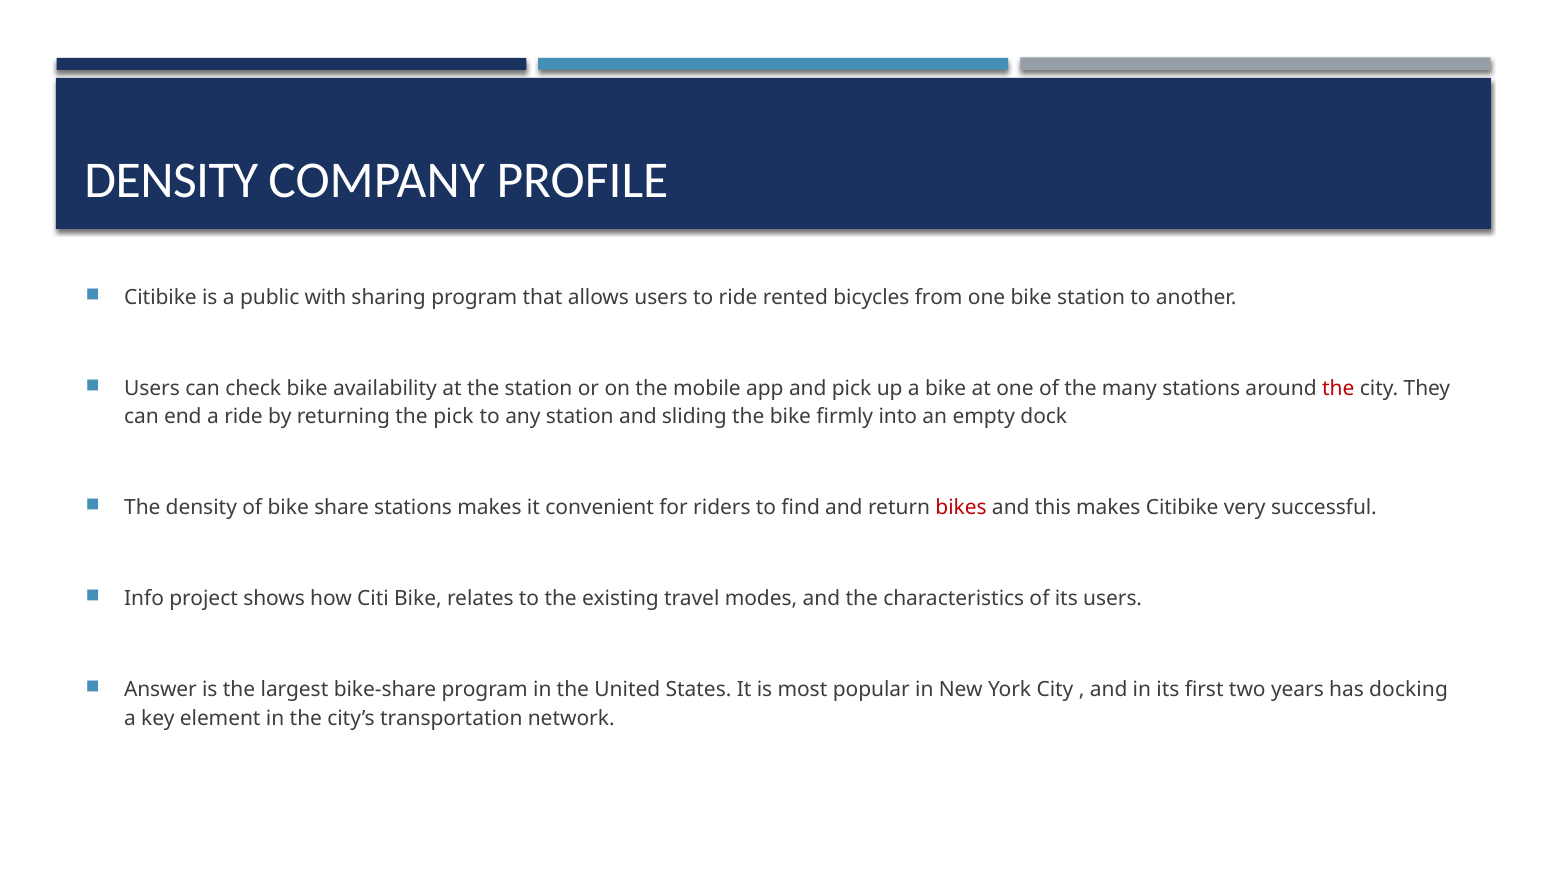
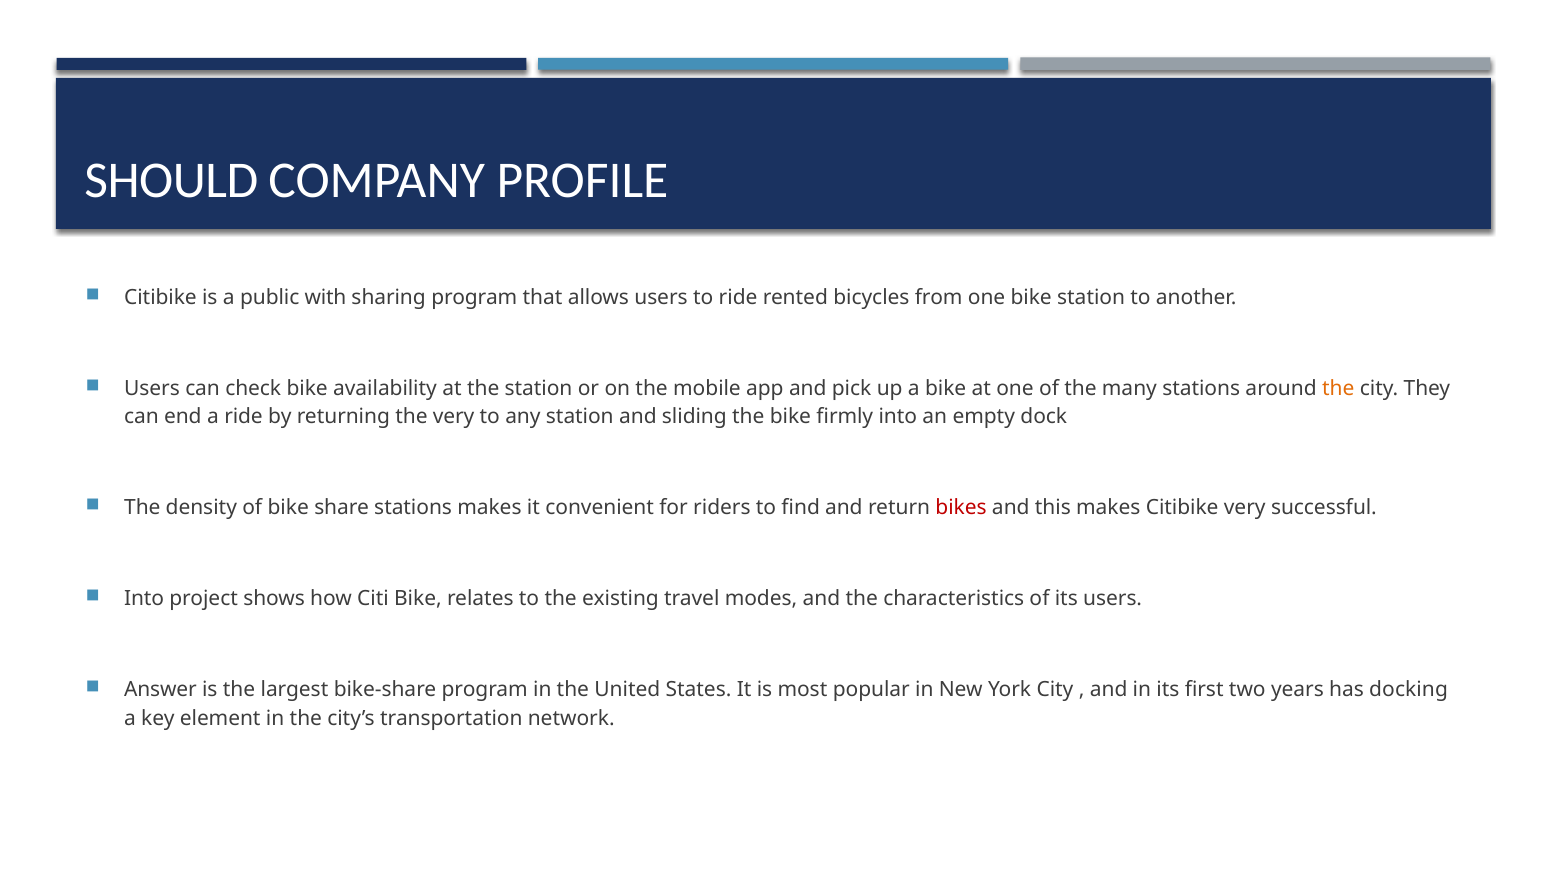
DENSITY at (171, 181): DENSITY -> SHOULD
the at (1338, 389) colour: red -> orange
the pick: pick -> very
Info at (144, 599): Info -> Into
